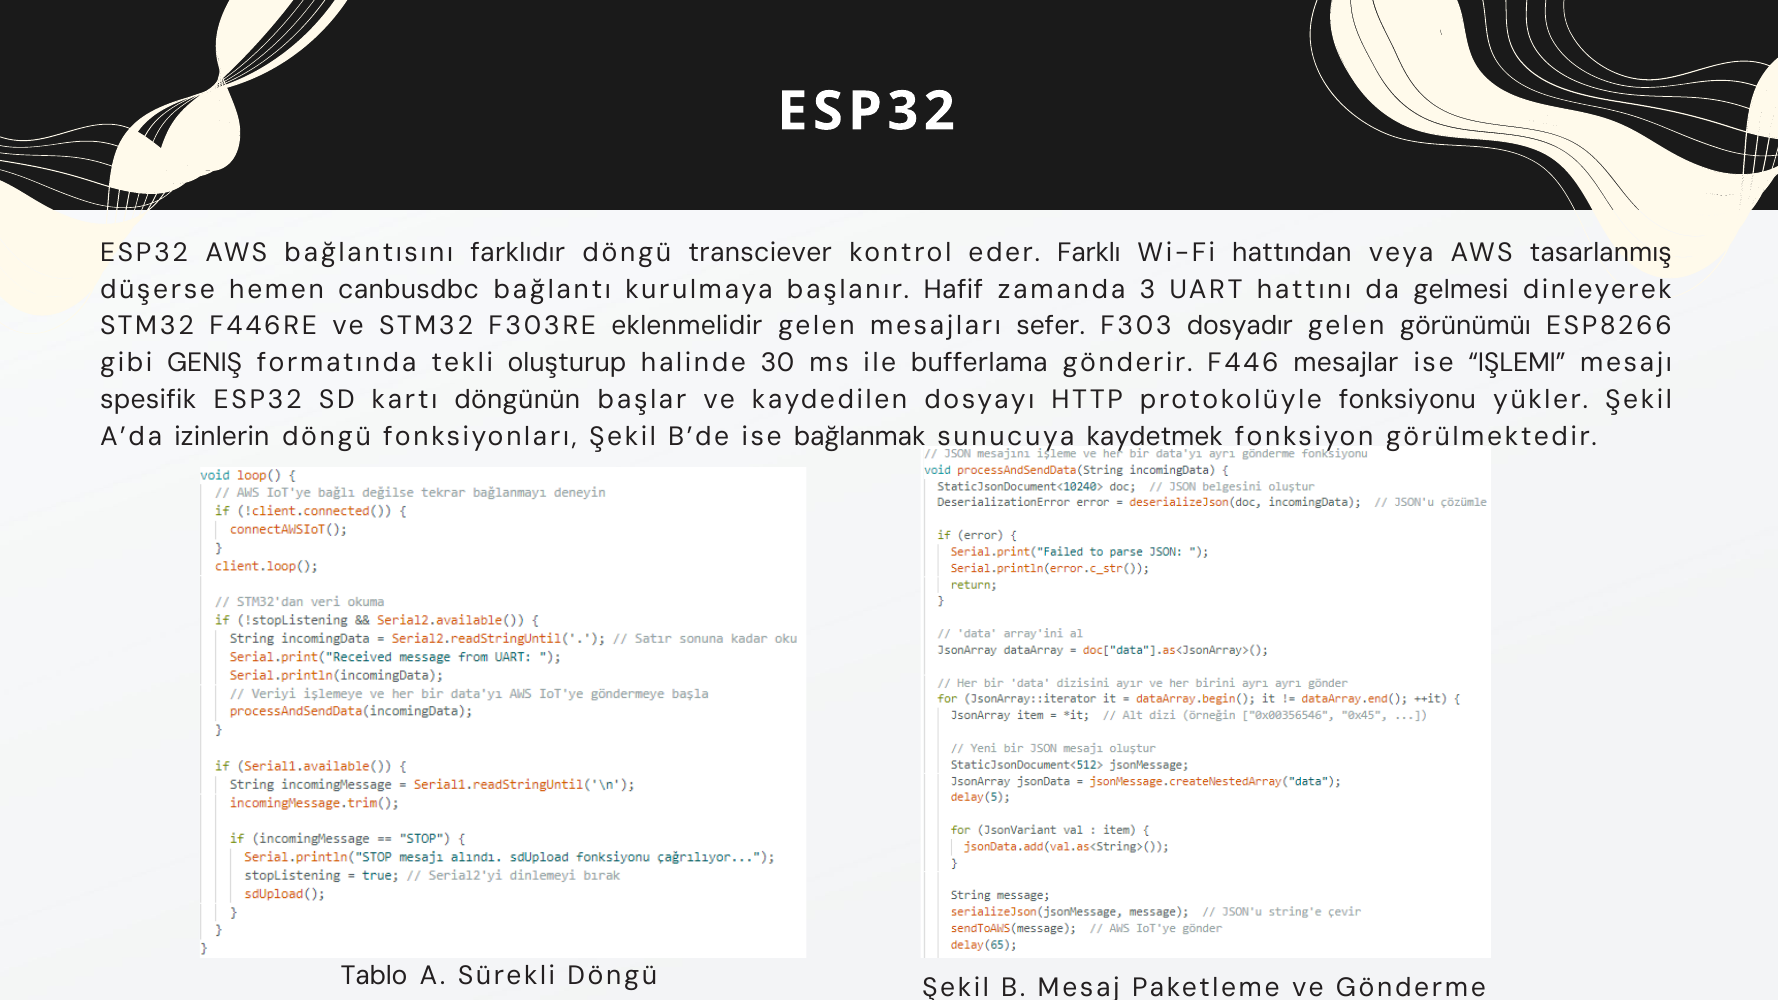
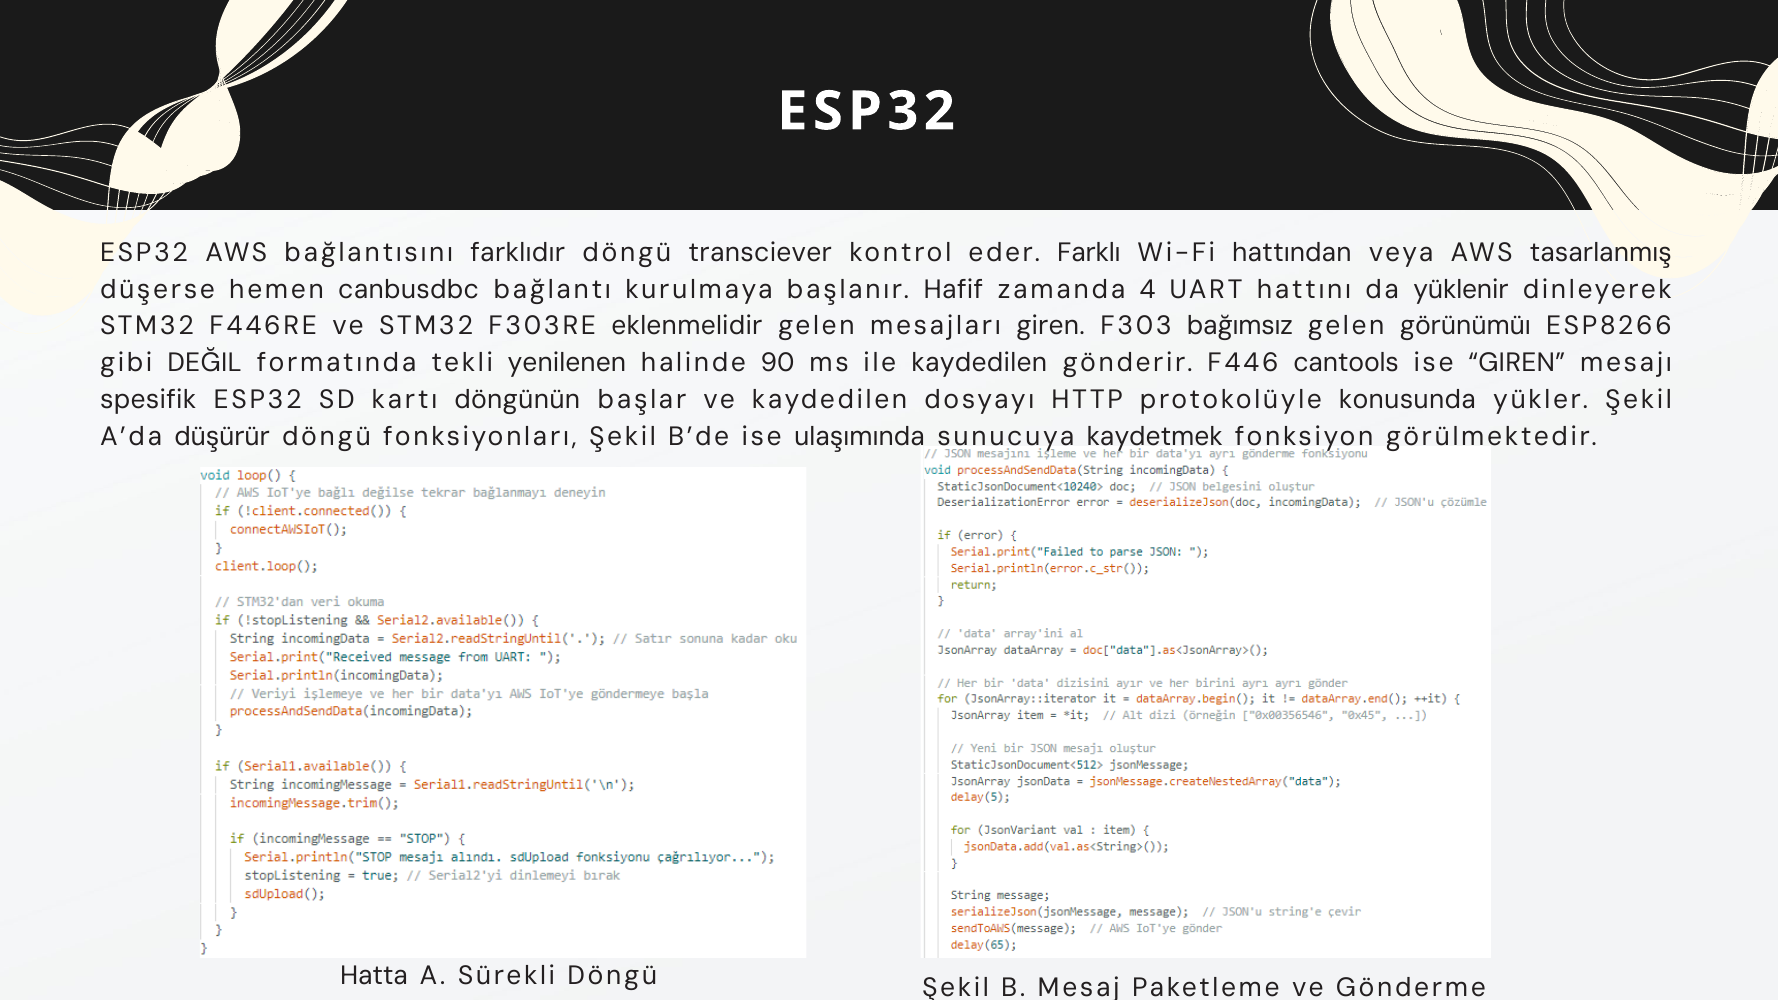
3: 3 -> 4
gelmesi: gelmesi -> yüklenir
mesajları sefer: sefer -> giren
dosyadır: dosyadır -> bağımsız
GENIŞ: GENIŞ -> DEĞIL
oluşturup: oluşturup -> yenilenen
30: 30 -> 90
ile bufferlama: bufferlama -> kaydedilen
mesajlar: mesajlar -> cantools
ise IŞLEMI: IŞLEMI -> GIREN
fonksiyonu: fonksiyonu -> konusunda
izinlerin: izinlerin -> düşürür
bağlanmak: bağlanmak -> ulaşımında
Tablo: Tablo -> Hatta
